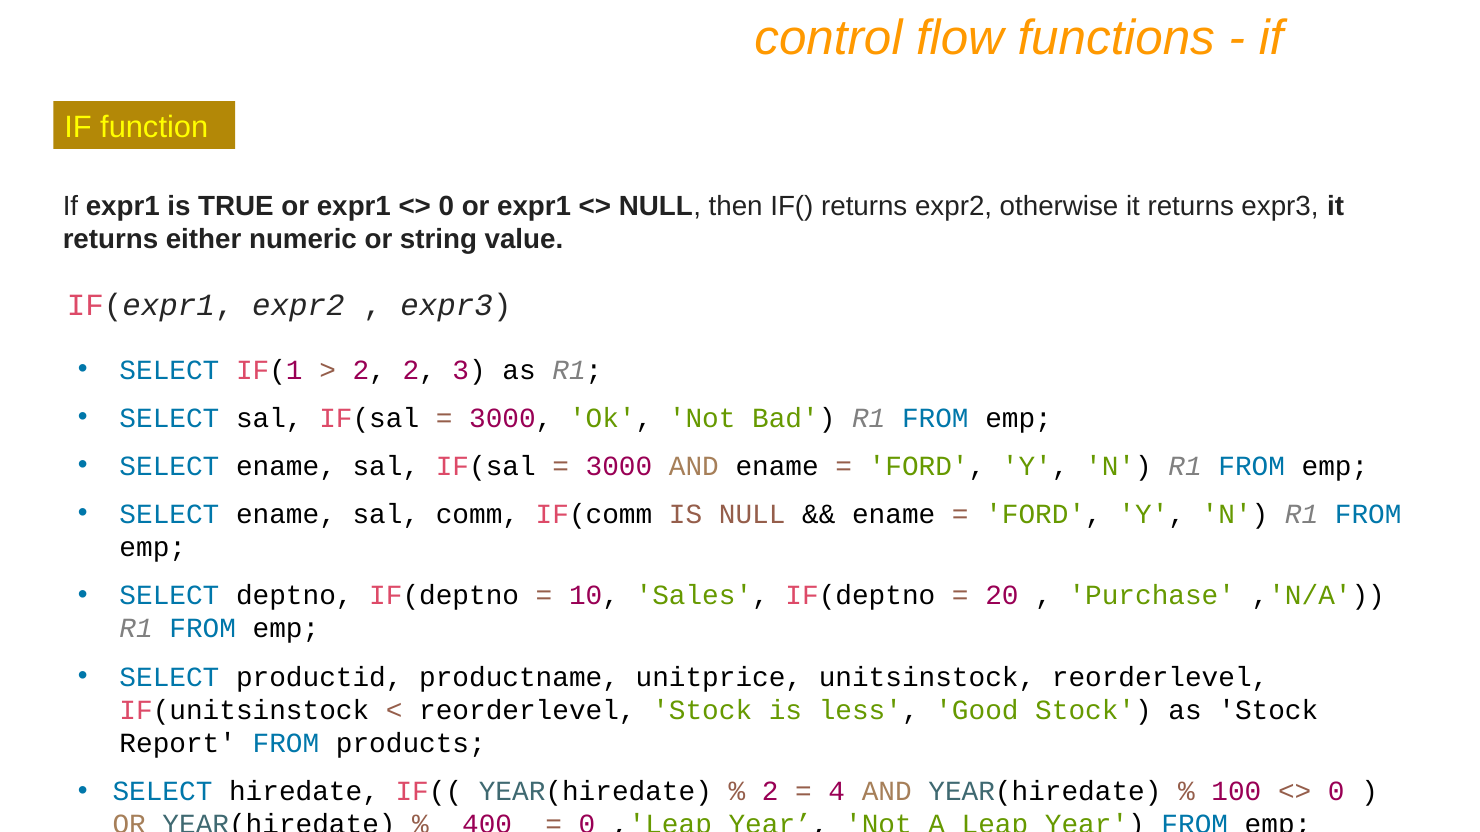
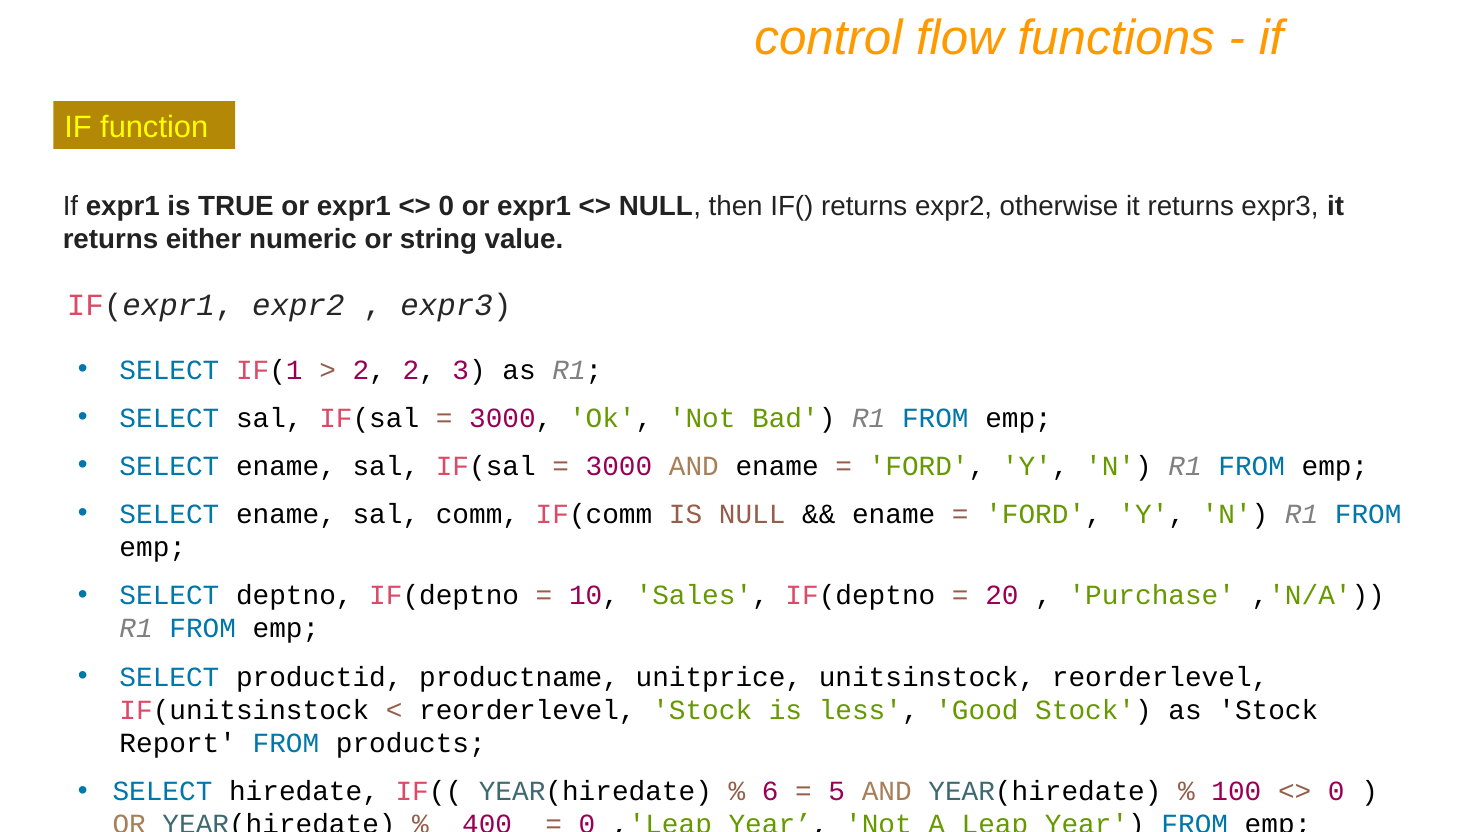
2 at (770, 792): 2 -> 6
4: 4 -> 5
